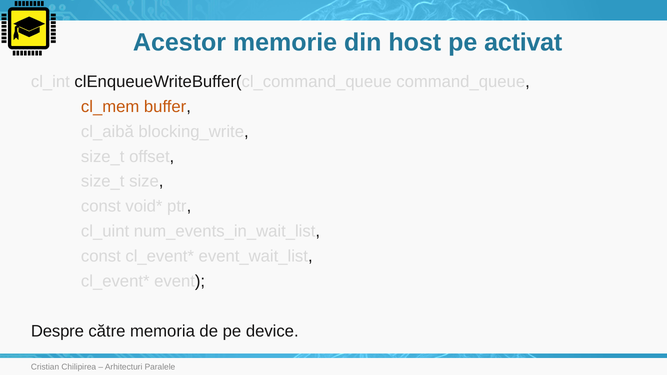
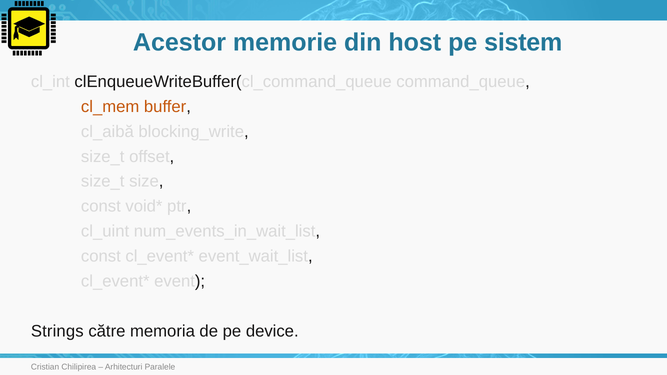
activat: activat -> sistem
Despre: Despre -> Strings
